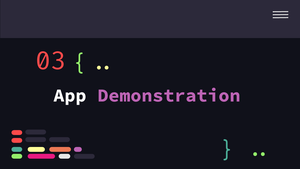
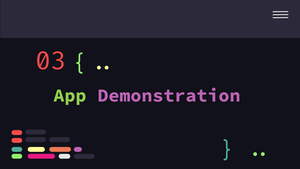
App colour: white -> light green
